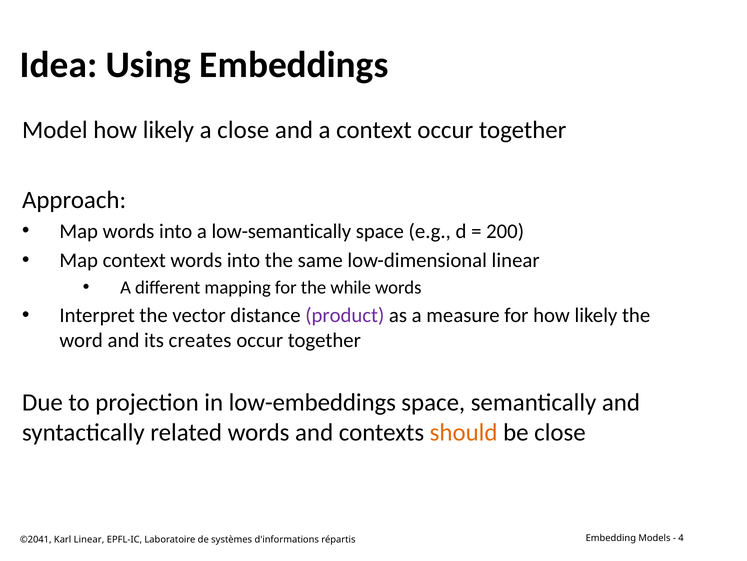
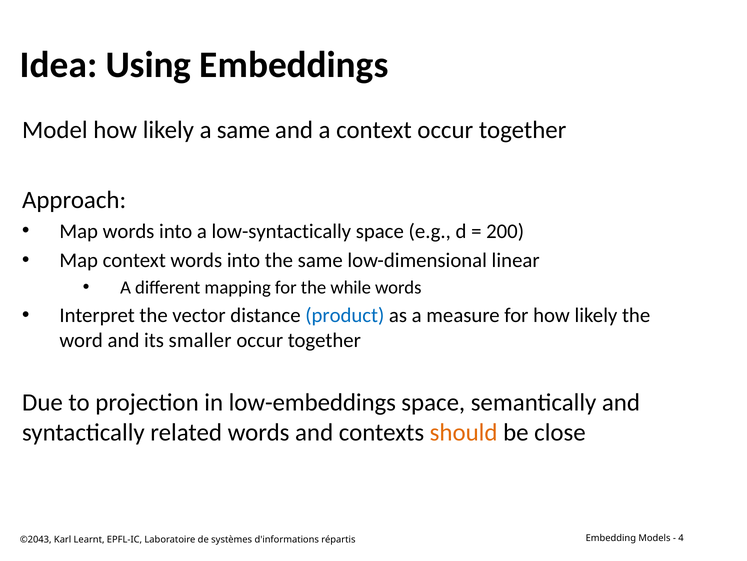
a close: close -> same
low-semantically: low-semantically -> low-syntactically
product colour: purple -> blue
creates: creates -> smaller
©2041: ©2041 -> ©2043
Karl Linear: Linear -> Learnt
